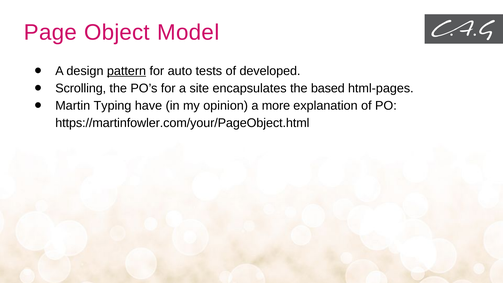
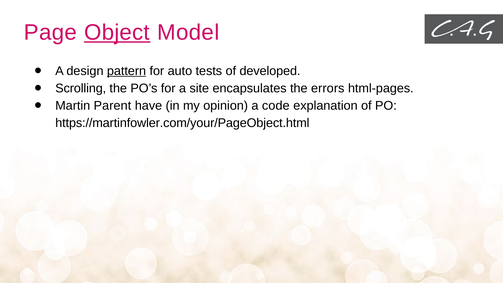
Object underline: none -> present
based: based -> errors
Typing: Typing -> Parent
more: more -> code
